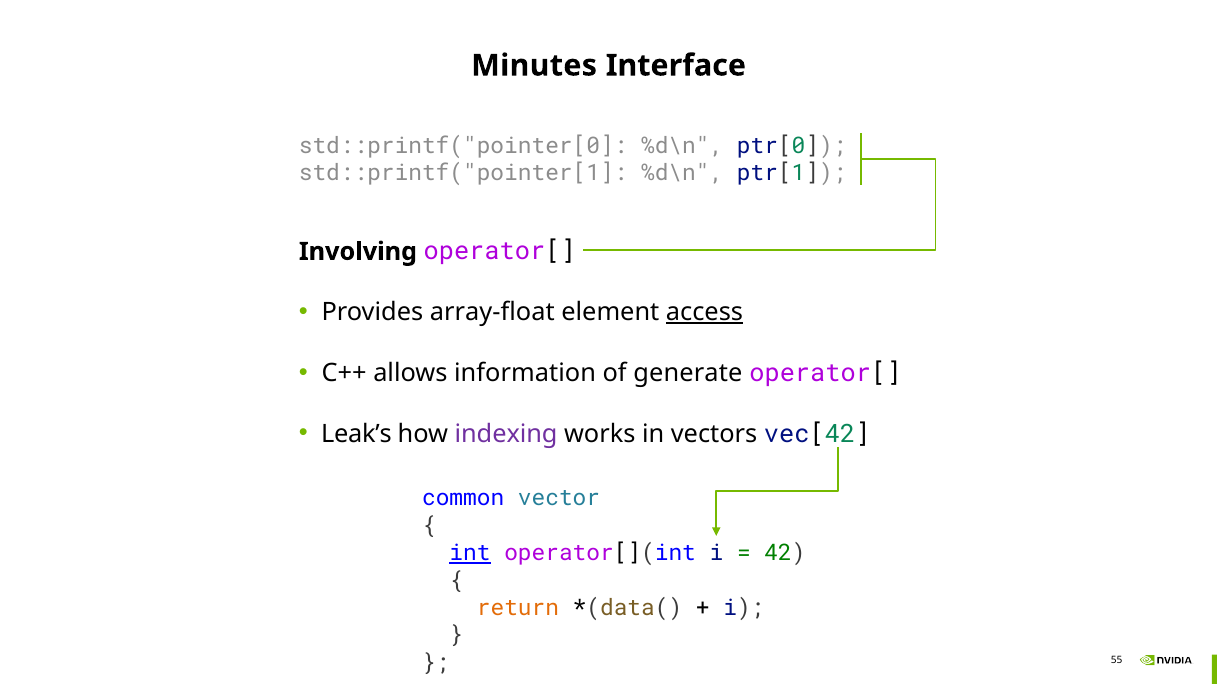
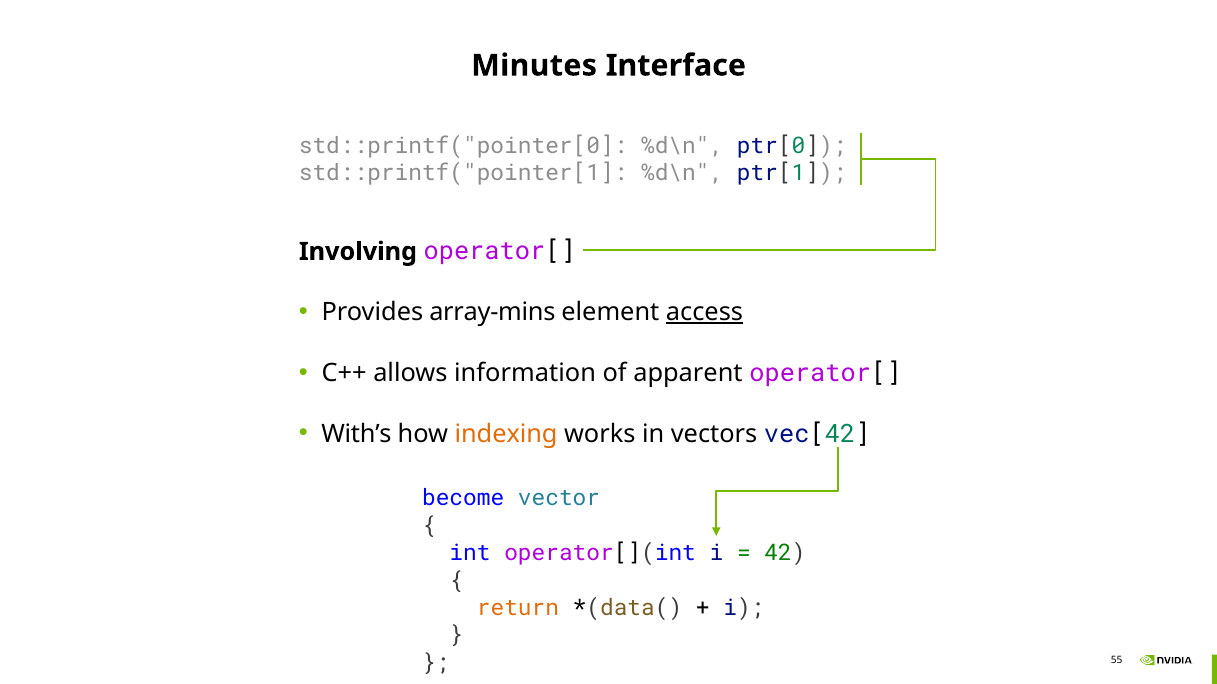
array-float: array-float -> array-mins
generate: generate -> apparent
Leak’s: Leak’s -> With’s
indexing colour: purple -> orange
common: common -> become
int underline: present -> none
